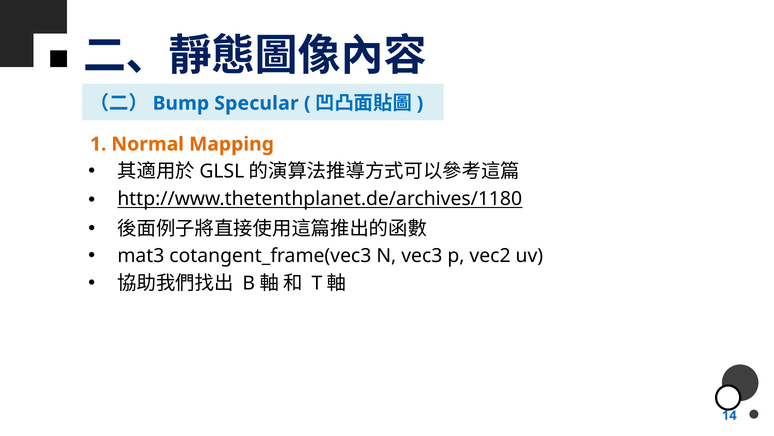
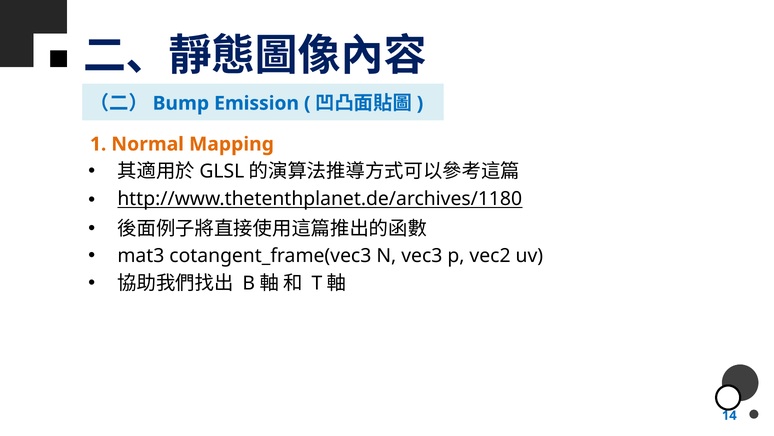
Specular: Specular -> Emission
